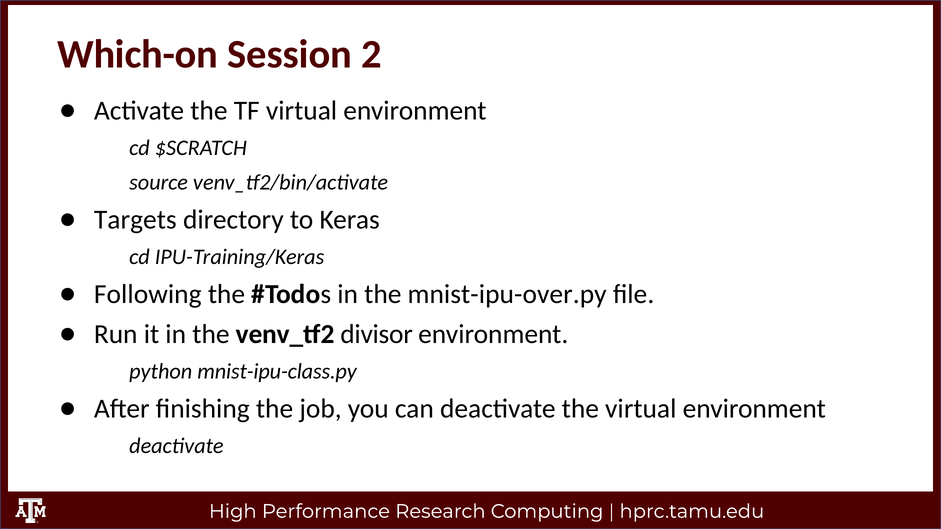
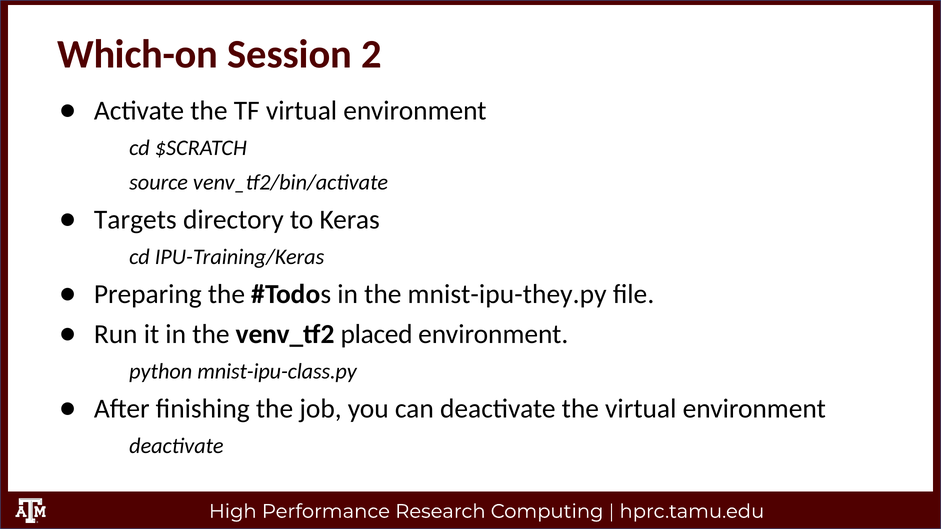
Following: Following -> Preparing
mnist-ipu-over.py: mnist-ipu-over.py -> mnist-ipu-they.py
divisor: divisor -> placed
